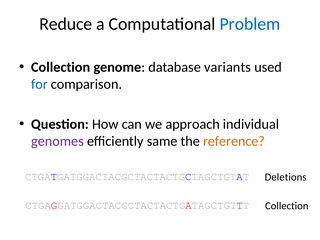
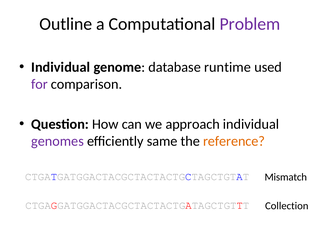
Reduce: Reduce -> Outline
Problem colour: blue -> purple
Collection at (61, 67): Collection -> Individual
variants: variants -> runtime
for colour: blue -> purple
Deletions: Deletions -> Mismatch
